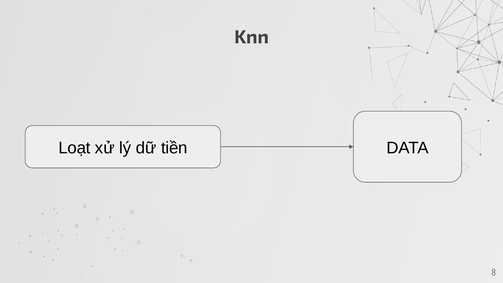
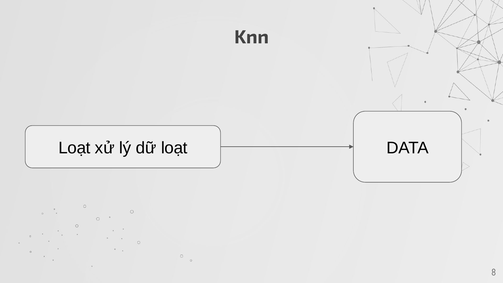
dữ tiền: tiền -> loạt
